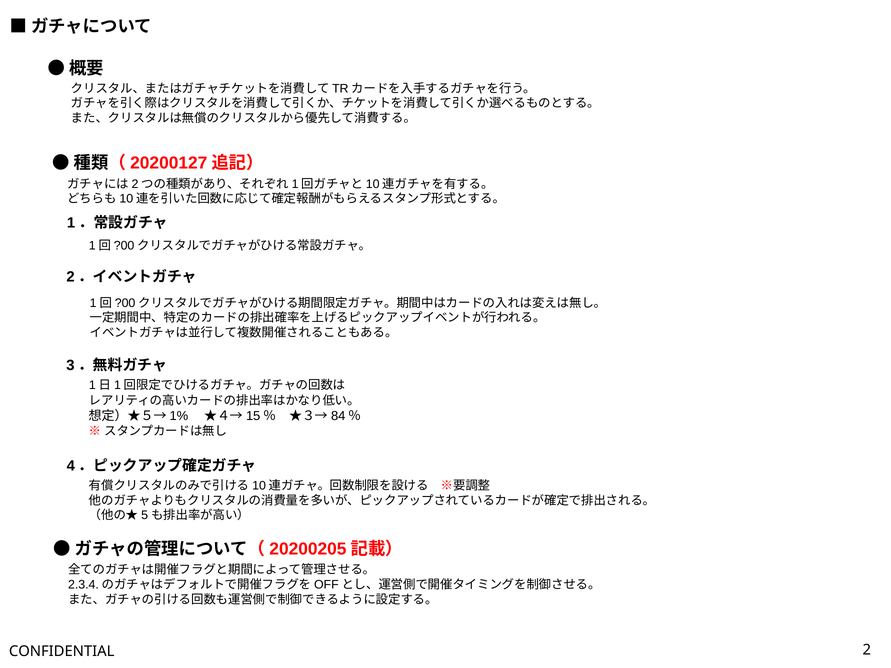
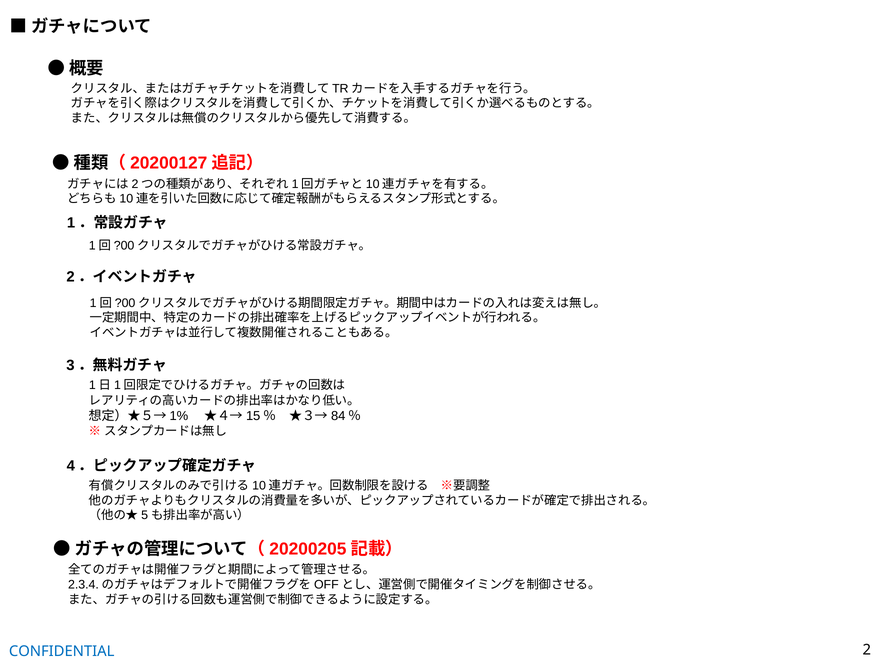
CONFIDENTIAL colour: black -> blue
